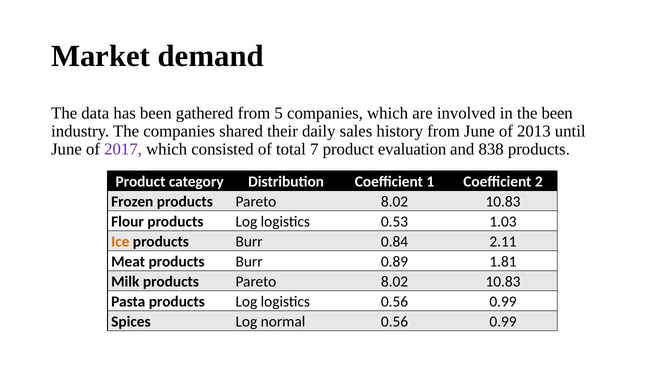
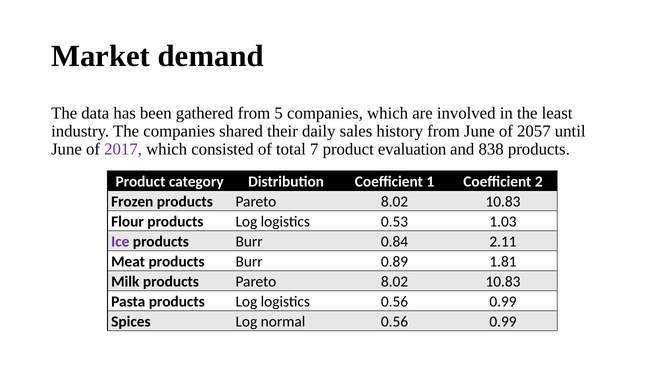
the been: been -> least
2013: 2013 -> 2057
Ice colour: orange -> purple
